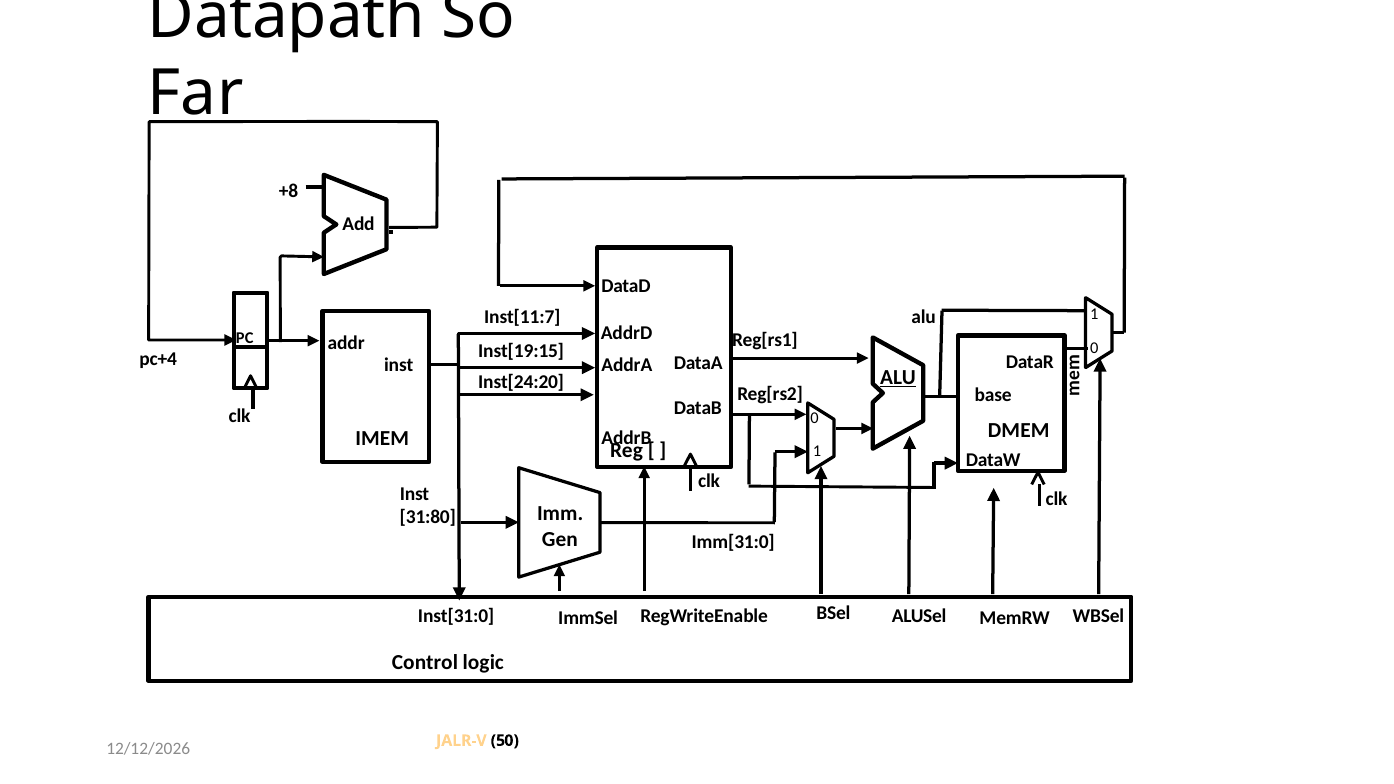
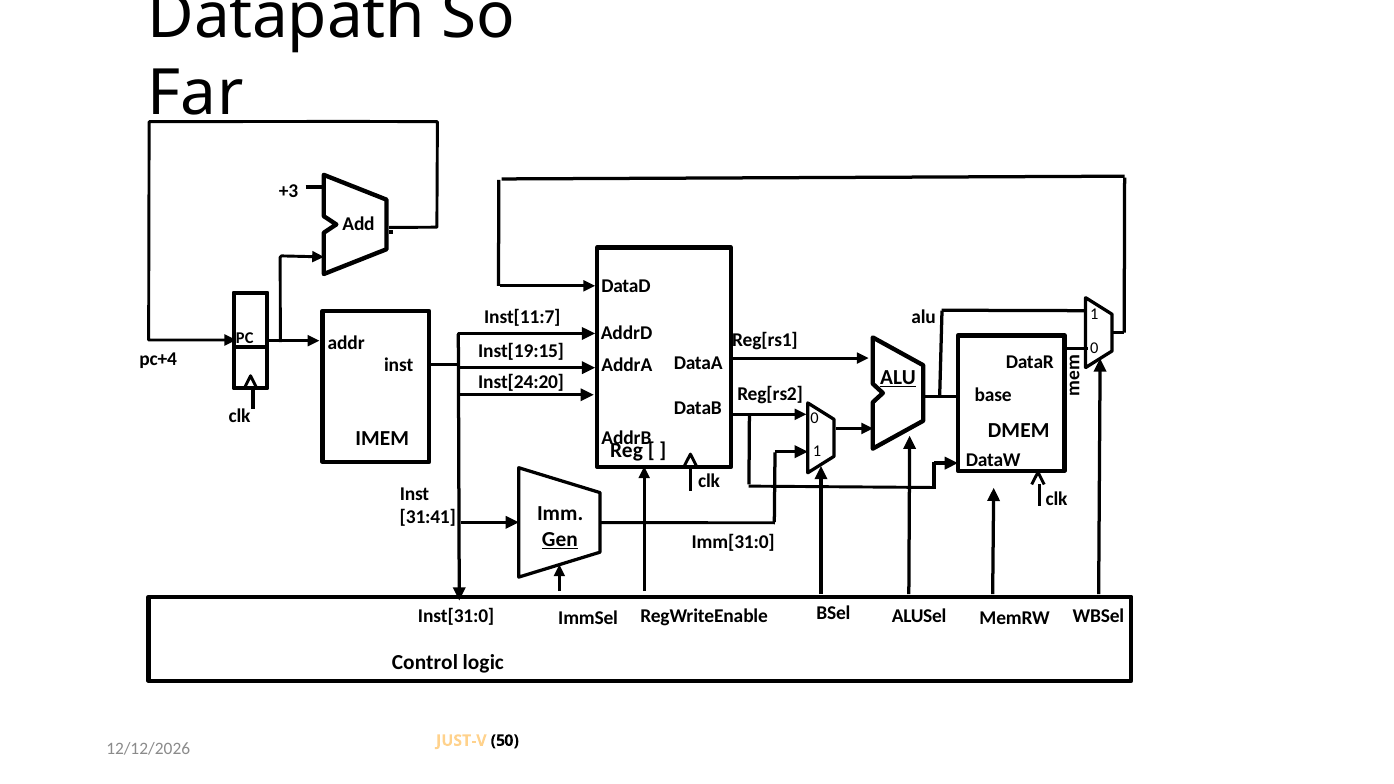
+8: +8 -> +3
31:80: 31:80 -> 31:41
Gen underline: none -> present
JALR-V: JALR-V -> JUST-V
